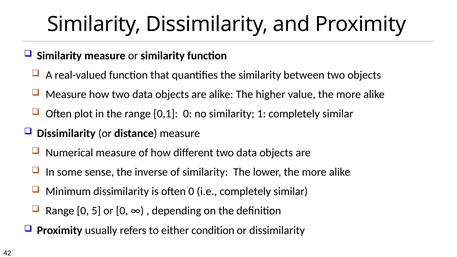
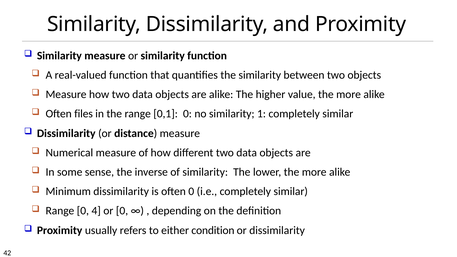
plot: plot -> files
5: 5 -> 4
